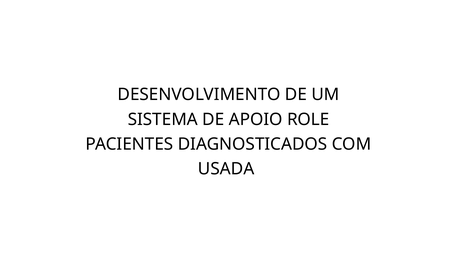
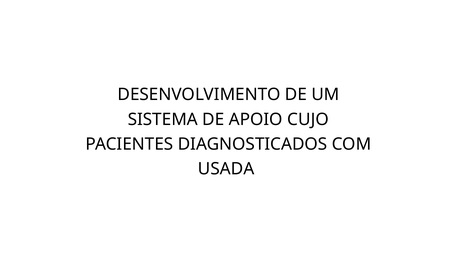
ROLE: ROLE -> CUJO
